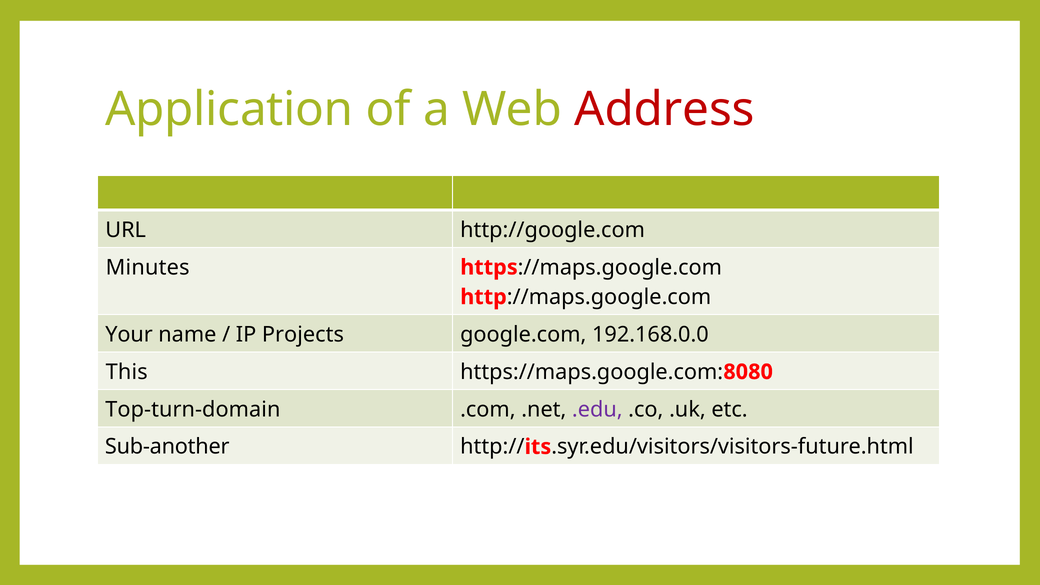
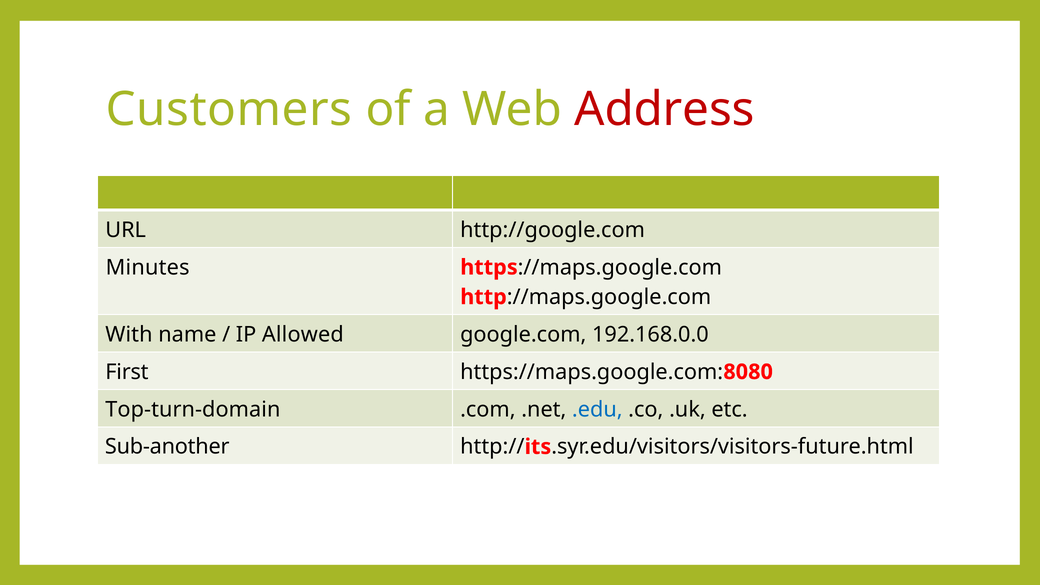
Application: Application -> Customers
Your: Your -> With
Projects: Projects -> Allowed
This: This -> First
.edu colour: purple -> blue
